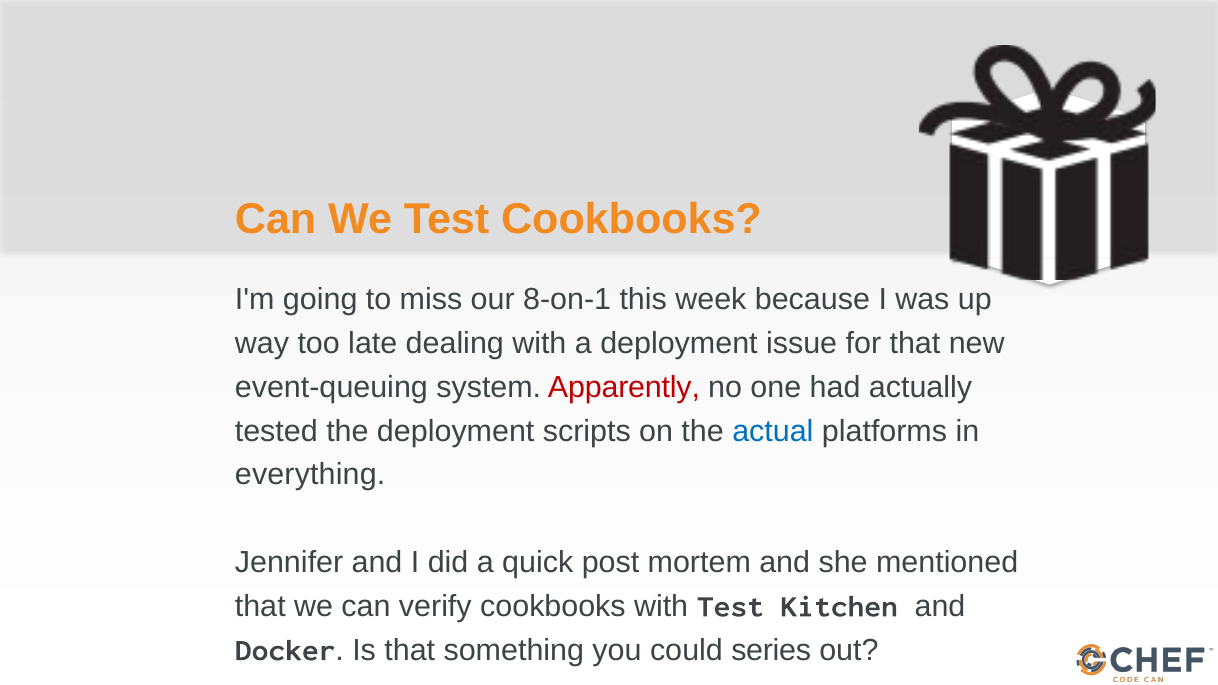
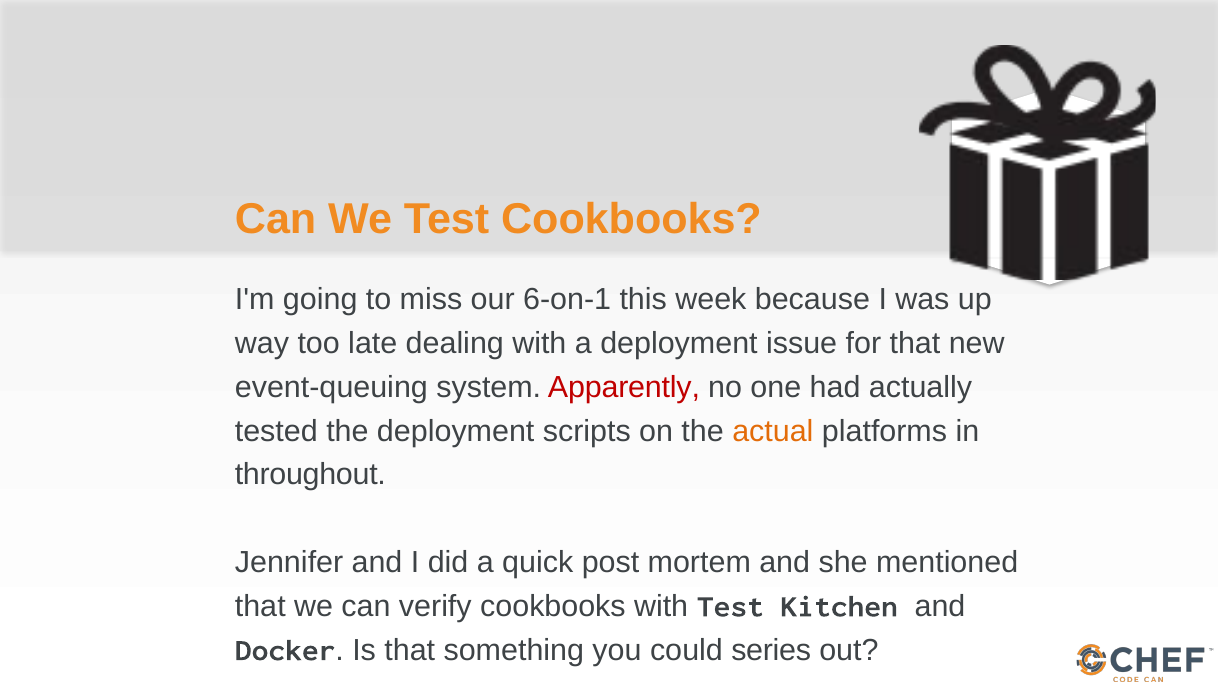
8-on-1: 8-on-1 -> 6-on-1
actual colour: blue -> orange
everything: everything -> throughout
